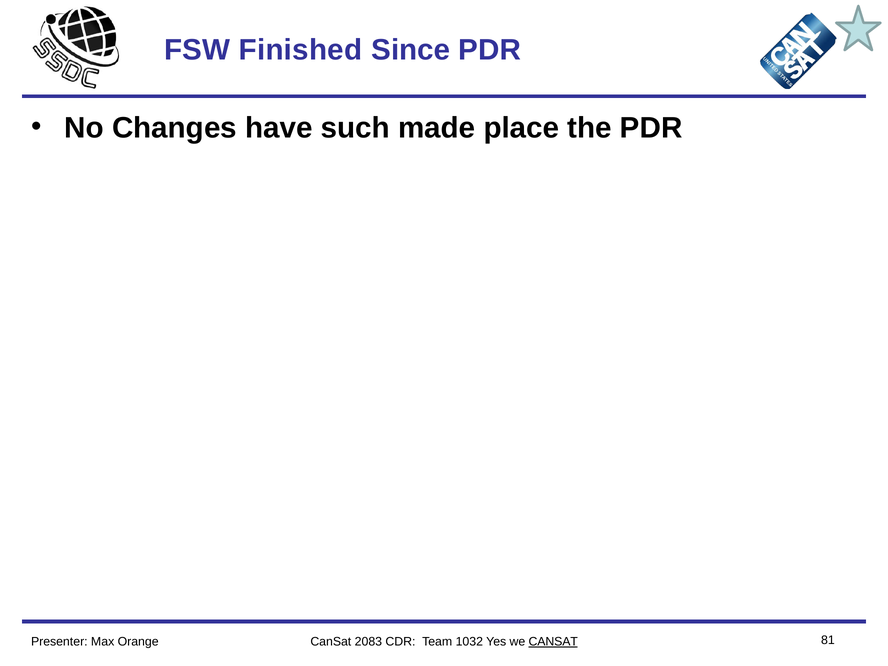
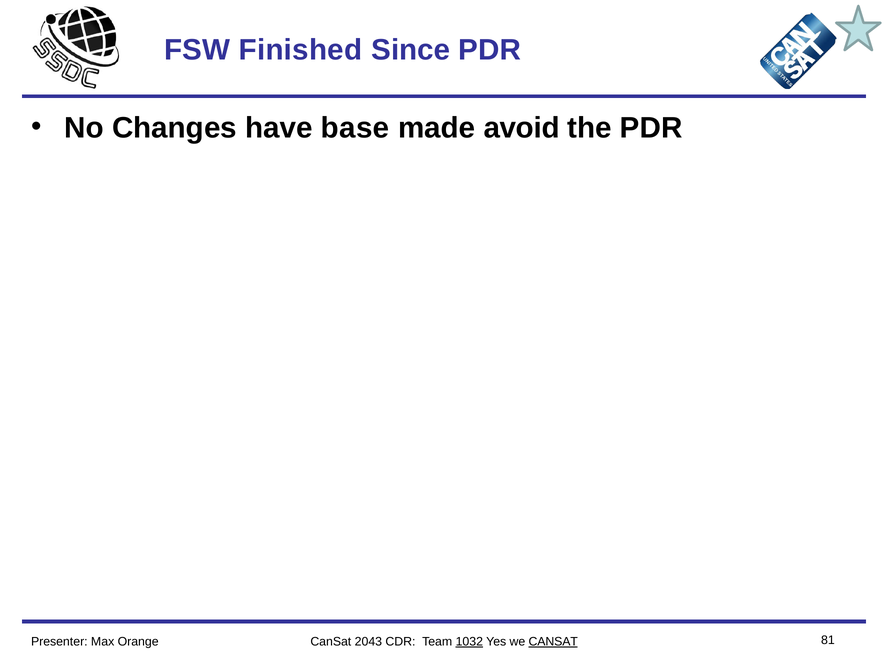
such: such -> base
place: place -> avoid
2083: 2083 -> 2043
1032 underline: none -> present
